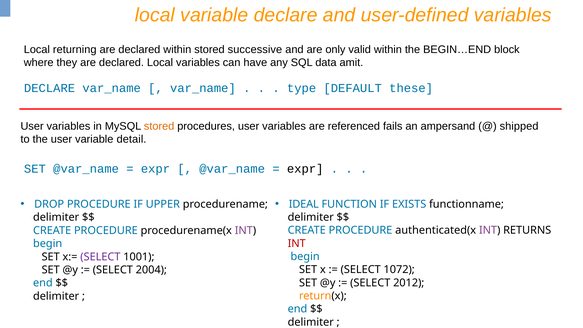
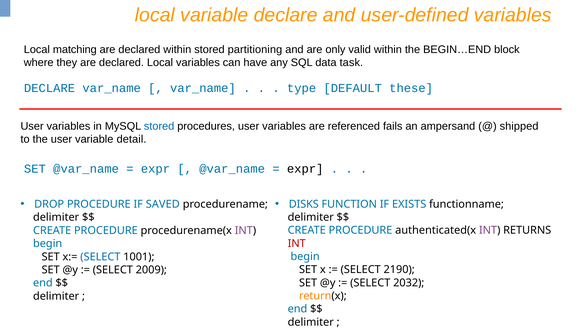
returning: returning -> matching
successive: successive -> partitioning
amit: amit -> task
stored at (159, 126) colour: orange -> blue
IDEAL: IDEAL -> DISKS
UPPER: UPPER -> SAVED
SELECT at (100, 257) colour: purple -> blue
1072: 1072 -> 2190
2004: 2004 -> 2009
2012: 2012 -> 2032
